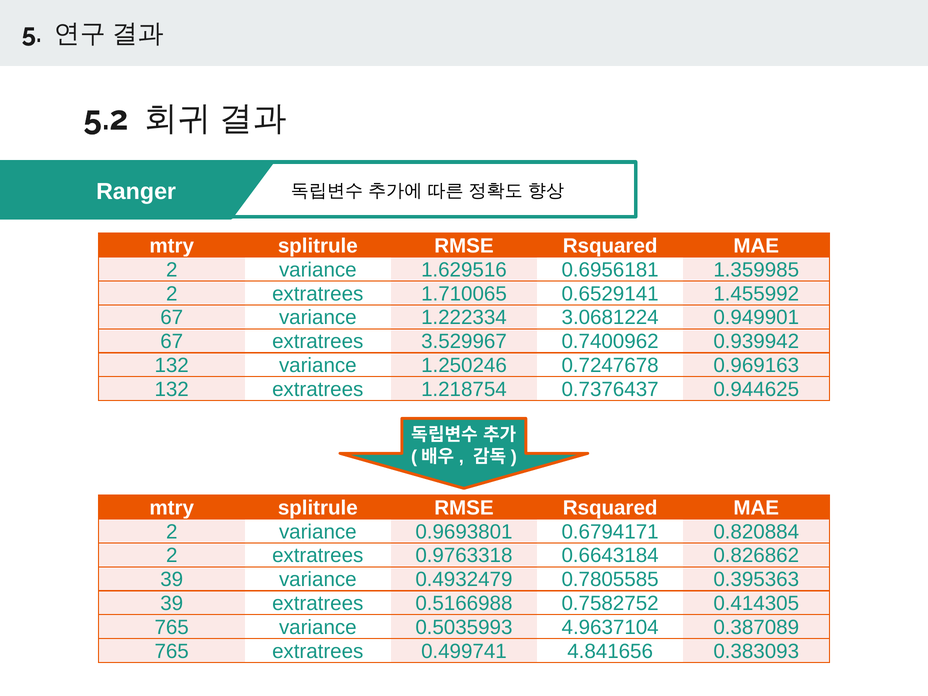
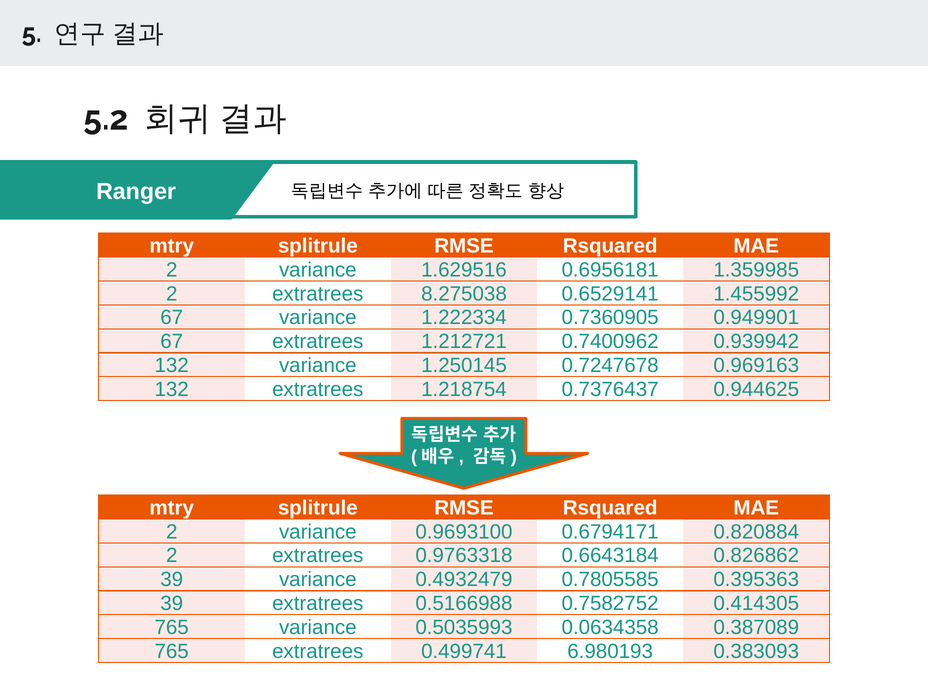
1.710065: 1.710065 -> 8.275038
3.0681224: 3.0681224 -> 0.7360905
3.529967: 3.529967 -> 1.212721
1.250246: 1.250246 -> 1.250145
0.9693801: 0.9693801 -> 0.9693100
4.9637104: 4.9637104 -> 0.0634358
4.841656: 4.841656 -> 6.980193
